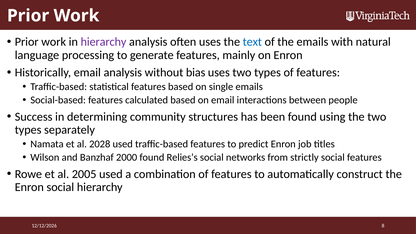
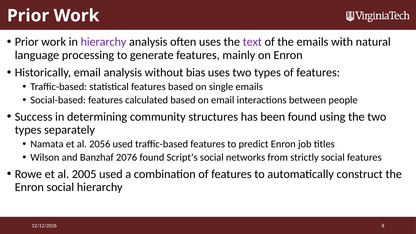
text colour: blue -> purple
2028: 2028 -> 2056
2000: 2000 -> 2076
Relies’s: Relies’s -> Script’s
